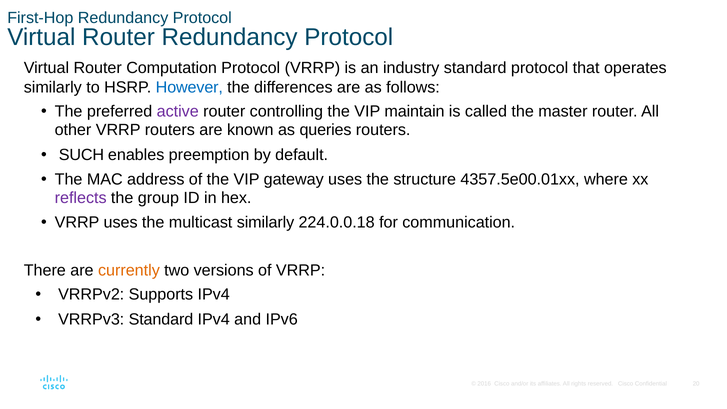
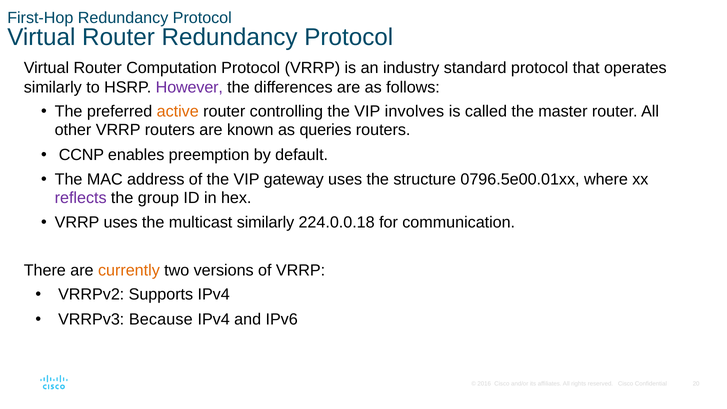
However colour: blue -> purple
active colour: purple -> orange
maintain: maintain -> involves
SUCH: SUCH -> CCNP
4357.5e00.01xx: 4357.5e00.01xx -> 0796.5e00.01xx
VRRPv3 Standard: Standard -> Because
